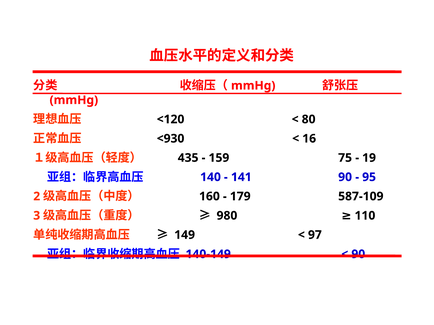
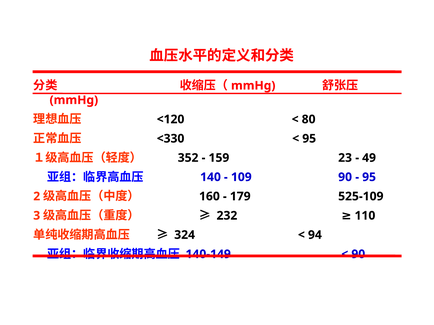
<930: <930 -> <330
16 at (309, 139): 16 -> 95
435: 435 -> 352
75: 75 -> 23
19: 19 -> 49
141: 141 -> 109
587-109: 587-109 -> 525-109
980: 980 -> 232
149: 149 -> 324
97: 97 -> 94
